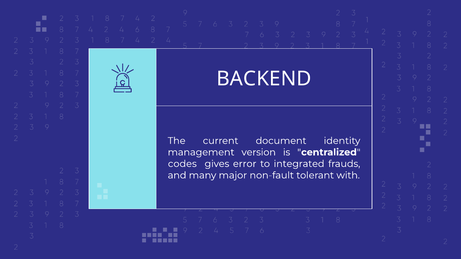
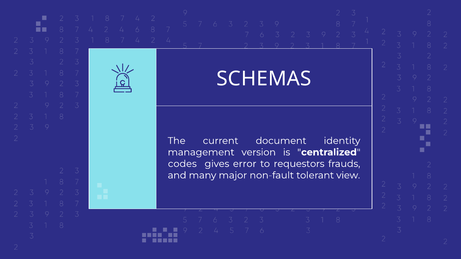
BACKEND: BACKEND -> SCHEMAS
integrated: integrated -> requestors
with: with -> view
